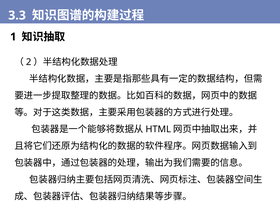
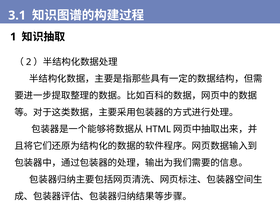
3.3: 3.3 -> 3.1
